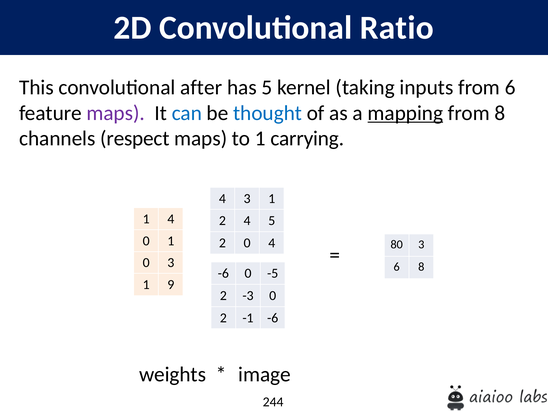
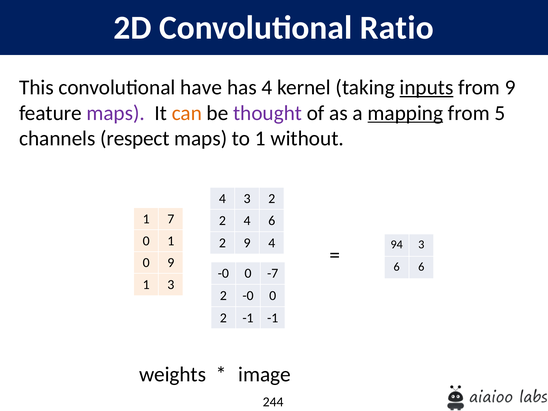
after: after -> have
has 5: 5 -> 4
inputs underline: none -> present
from 6: 6 -> 9
can colour: blue -> orange
thought colour: blue -> purple
from 8: 8 -> 5
carrying: carrying -> without
4 3 1: 1 -> 2
1 4: 4 -> 7
4 5: 5 -> 6
80: 80 -> 94
2 0: 0 -> 9
0 3: 3 -> 9
6 8: 8 -> 6
-6 at (223, 273): -6 -> -0
-5: -5 -> -7
1 9: 9 -> 3
2 -3: -3 -> -0
-1 -6: -6 -> -1
